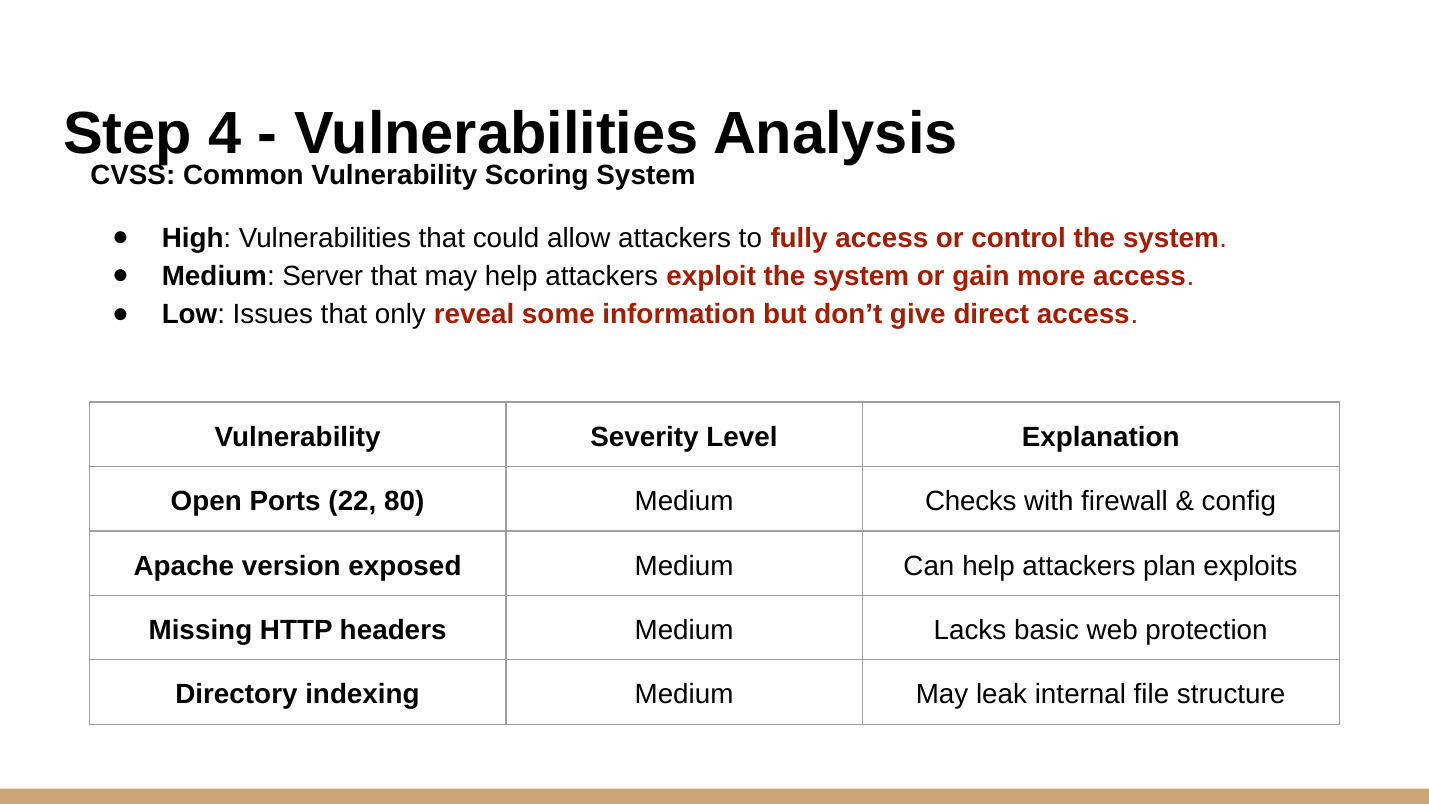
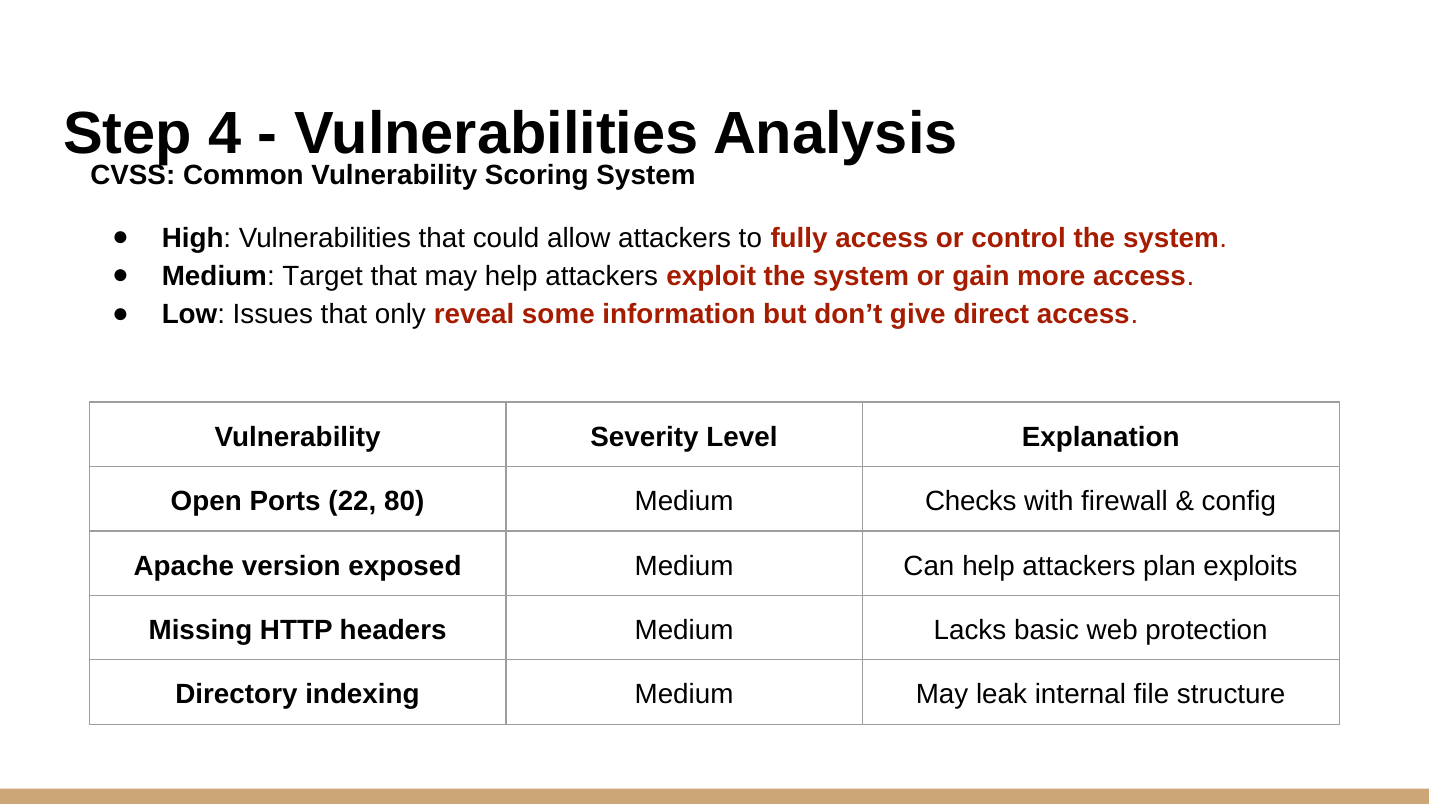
Server: Server -> Target
